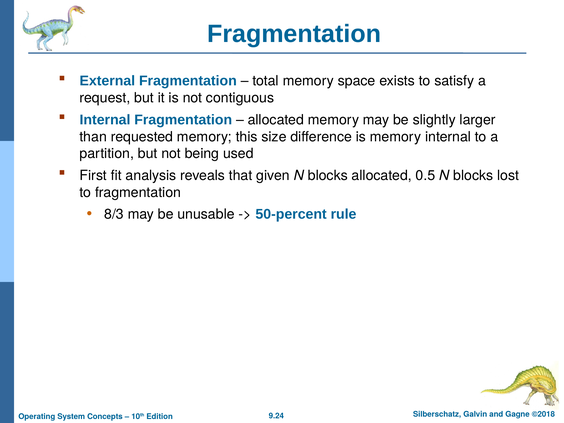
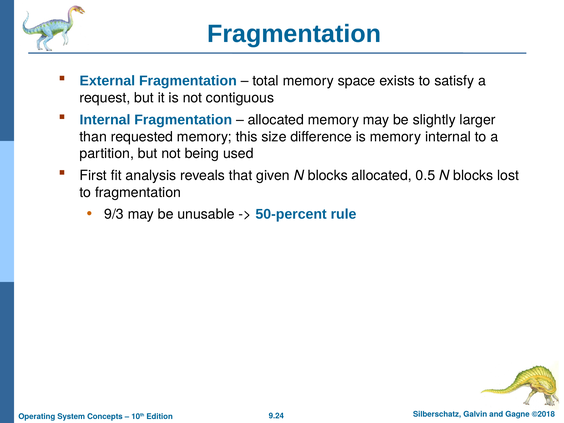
8/3: 8/3 -> 9/3
